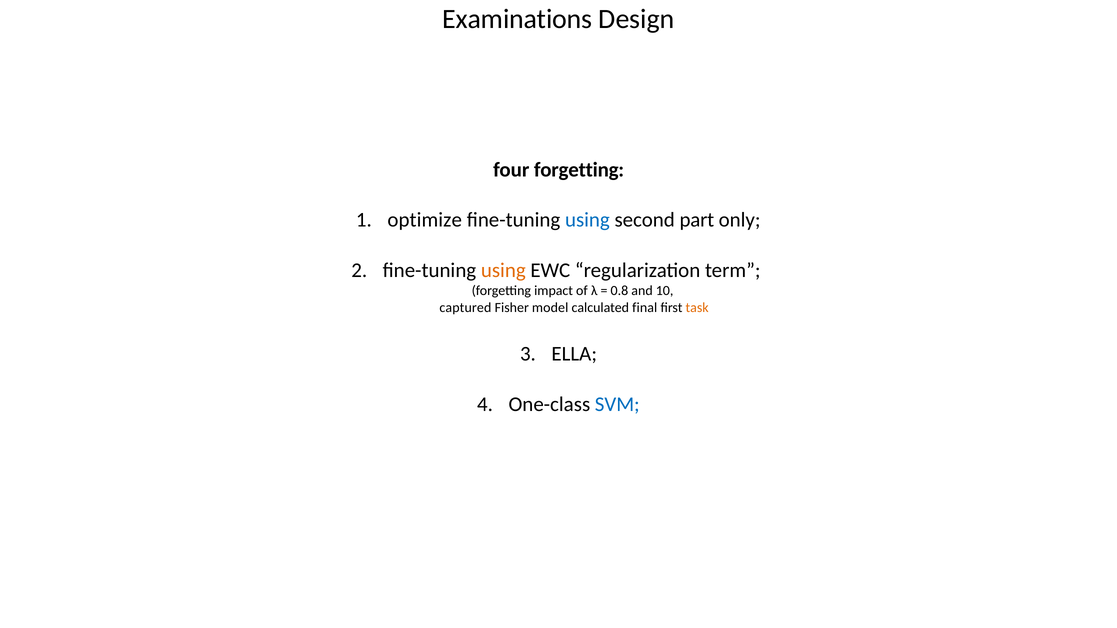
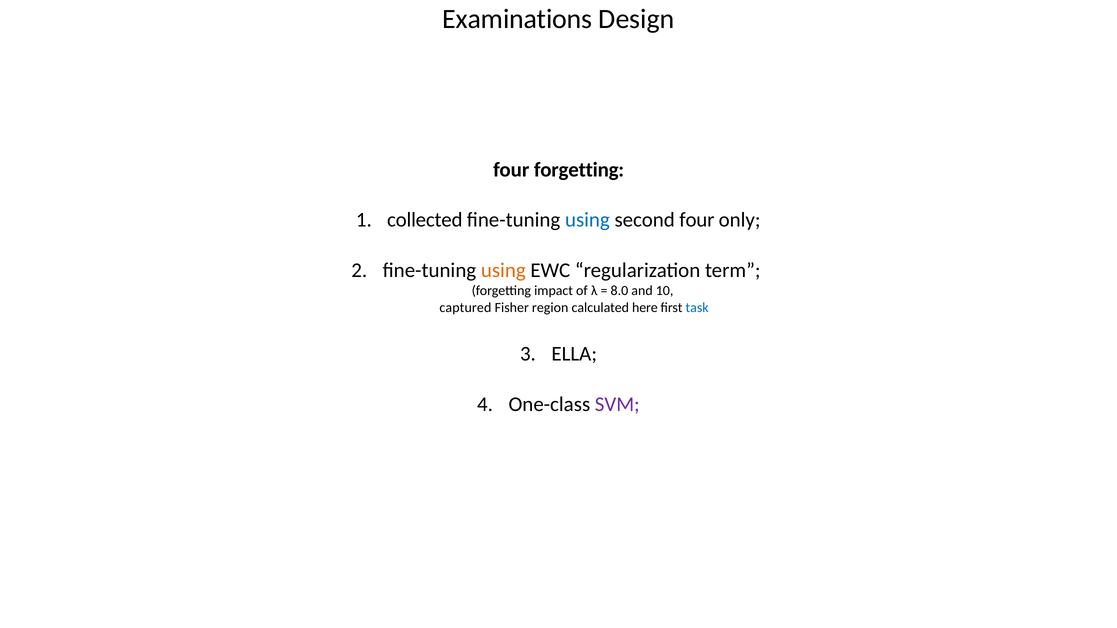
optimize: optimize -> collected
second part: part -> four
0.8: 0.8 -> 8.0
model: model -> region
final: final -> here
task colour: orange -> blue
SVM colour: blue -> purple
